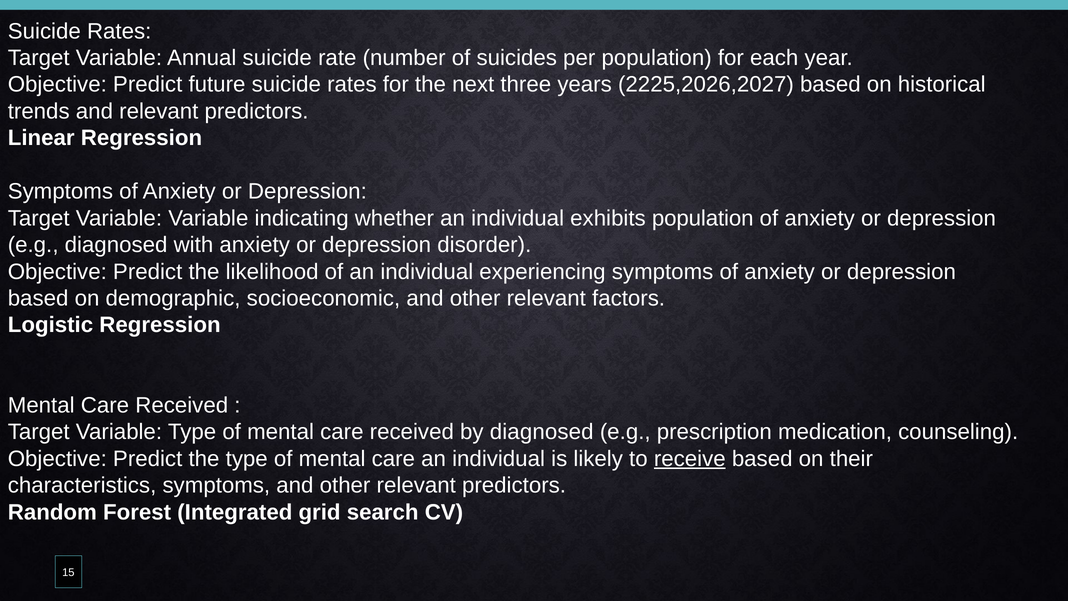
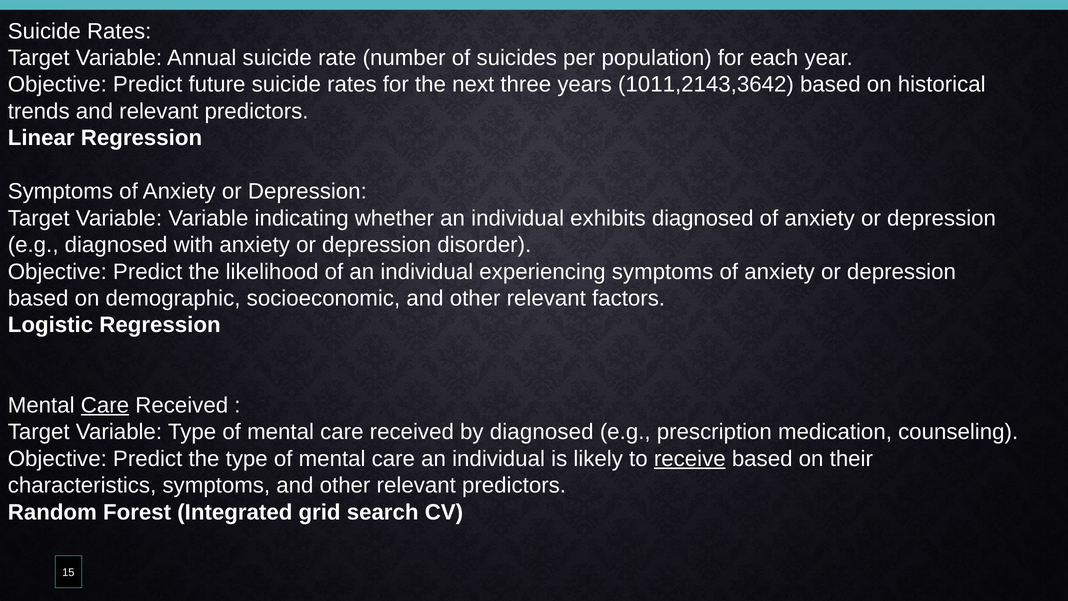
2225,2026,2027: 2225,2026,2027 -> 1011,2143,3642
exhibits population: population -> diagnosed
Care at (105, 405) underline: none -> present
